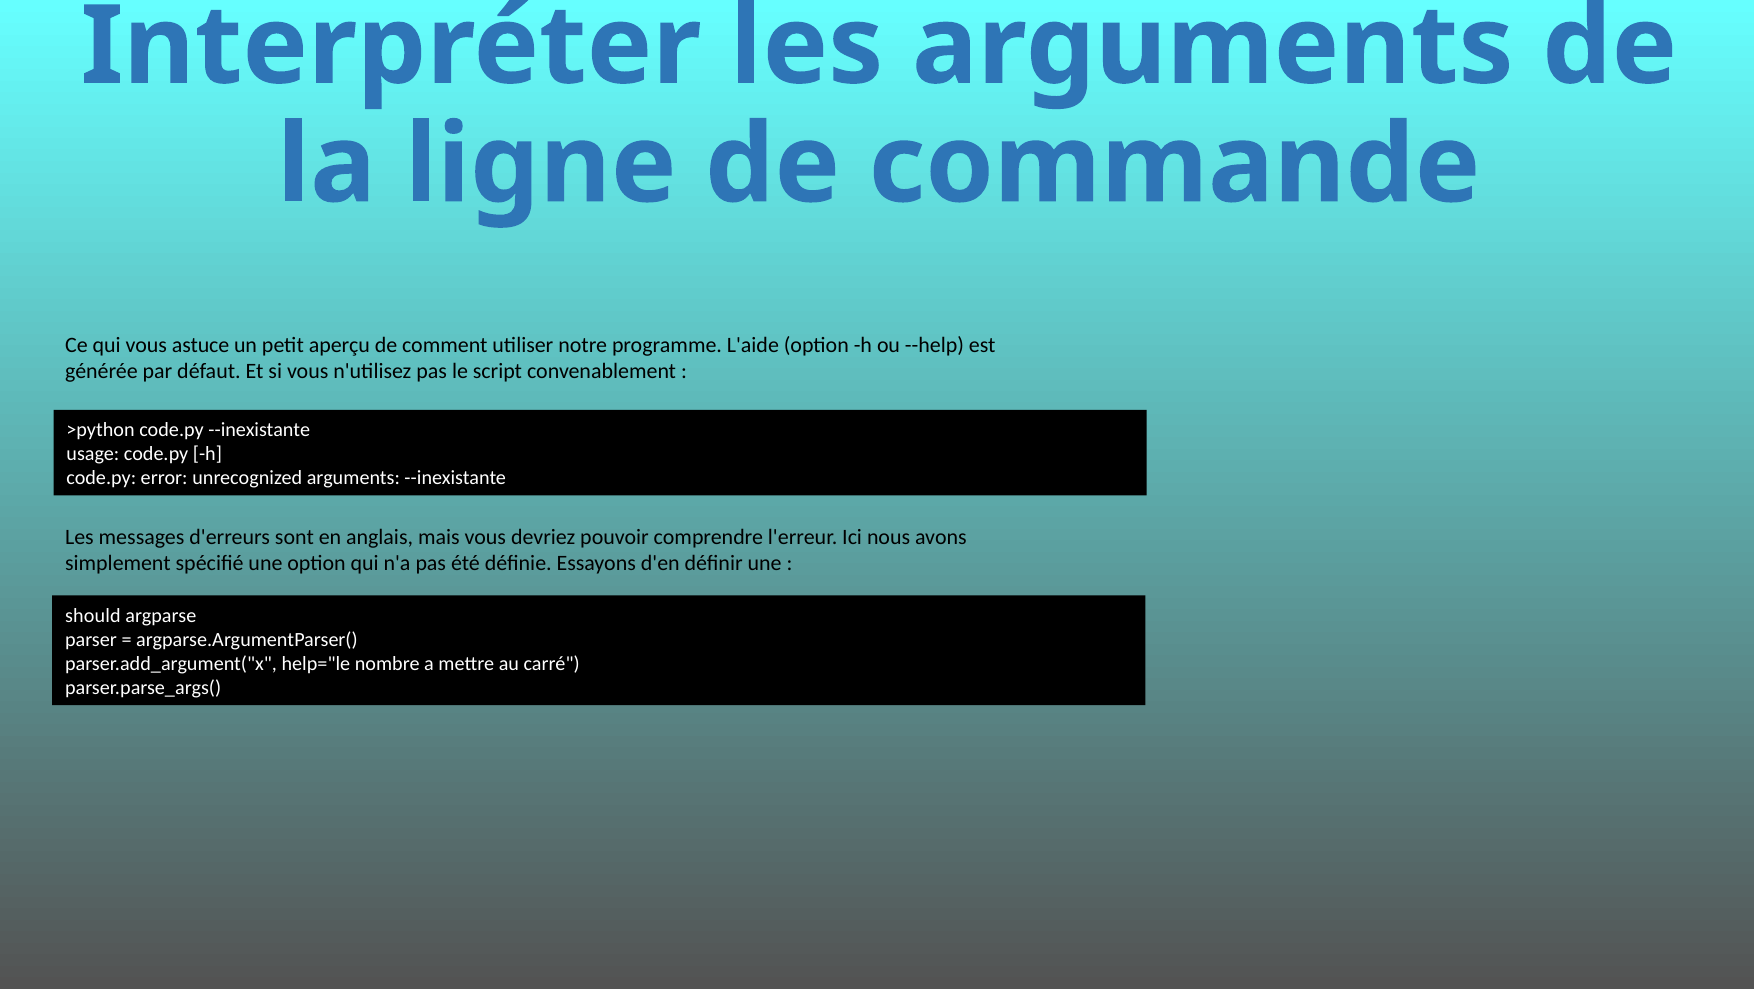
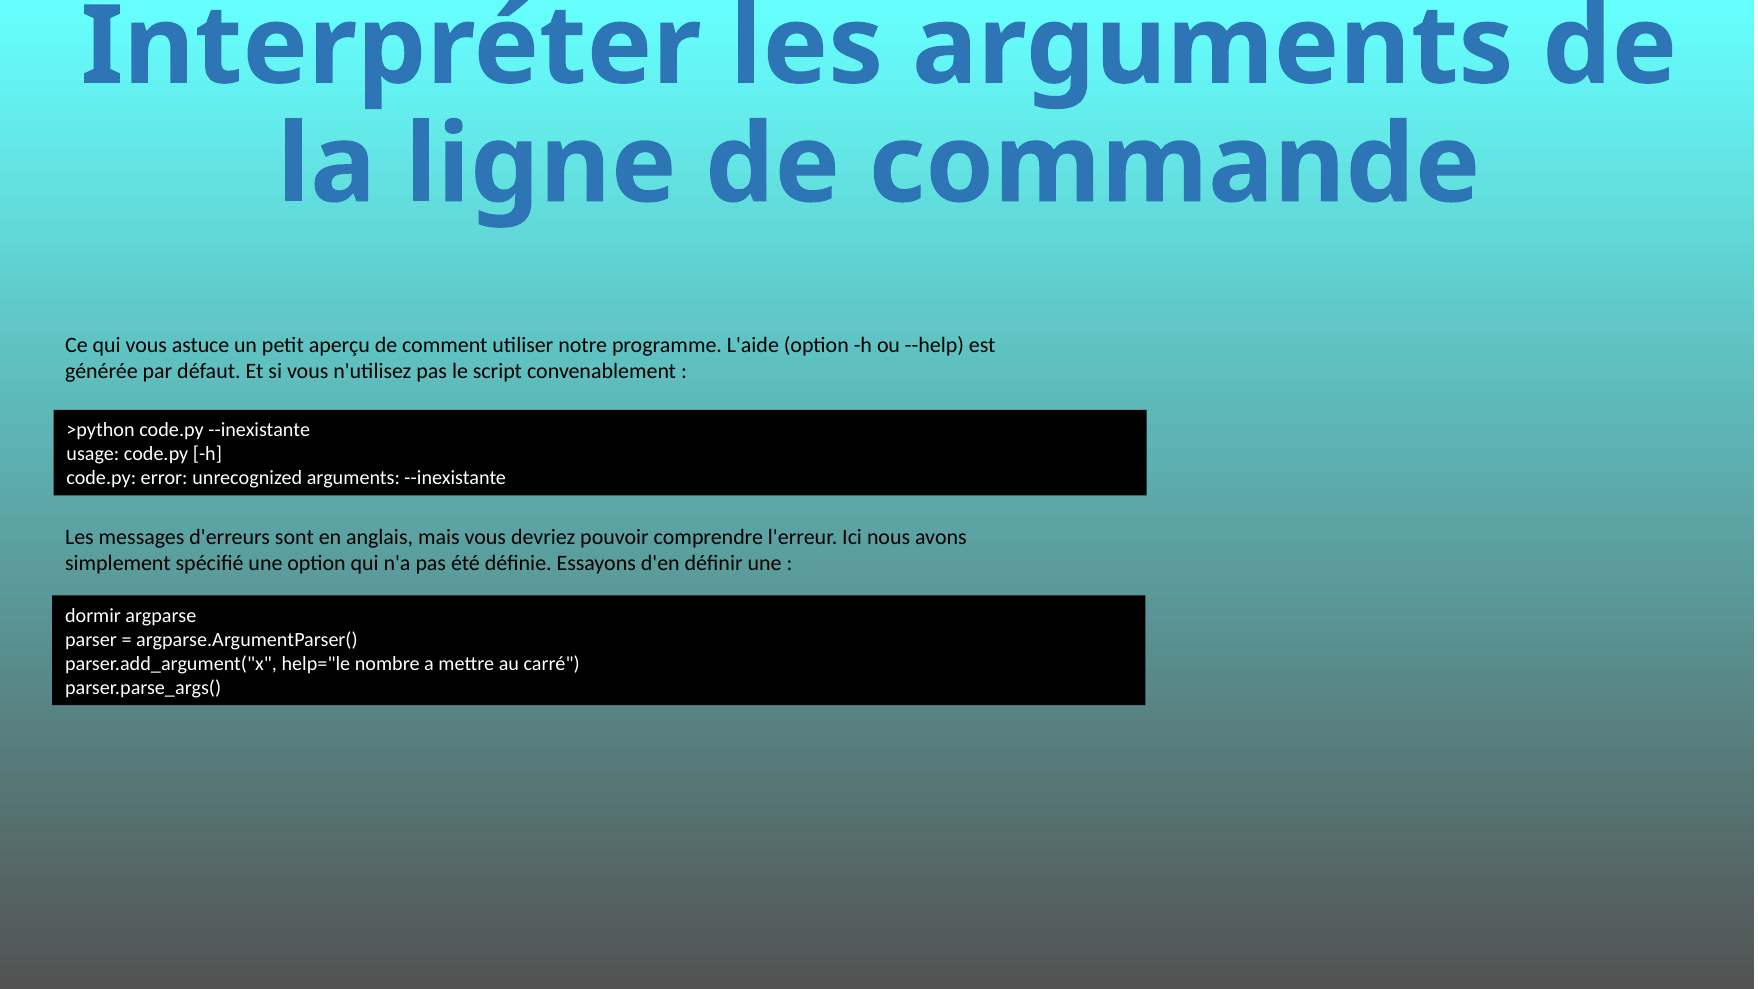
should: should -> dormir
